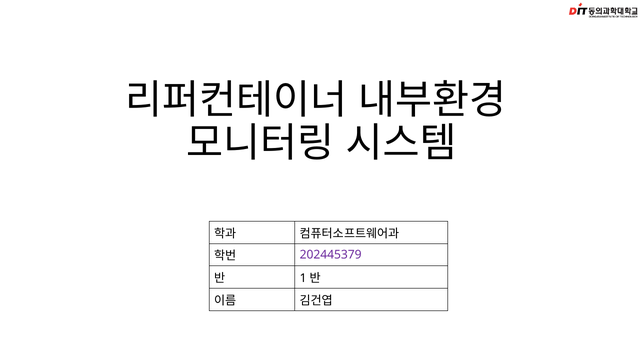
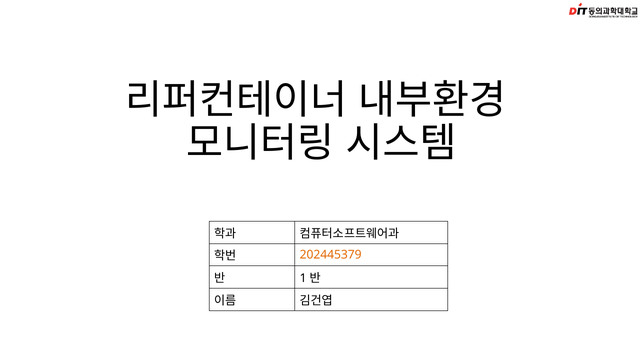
202445379 colour: purple -> orange
